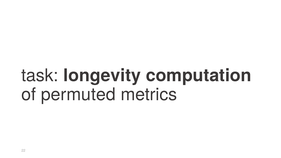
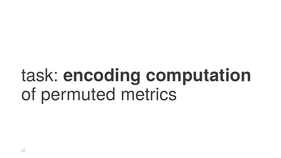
longevity: longevity -> encoding
